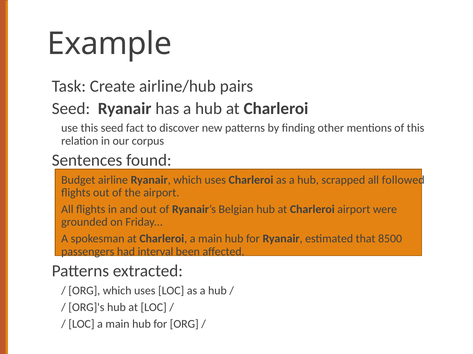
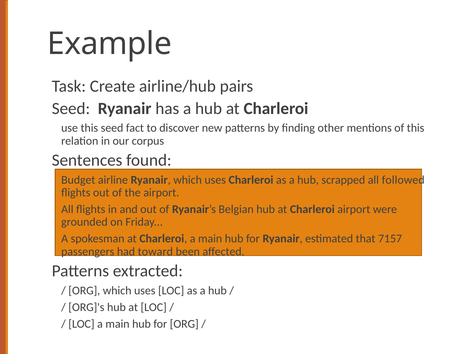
8500: 8500 -> 7157
interval: interval -> toward
